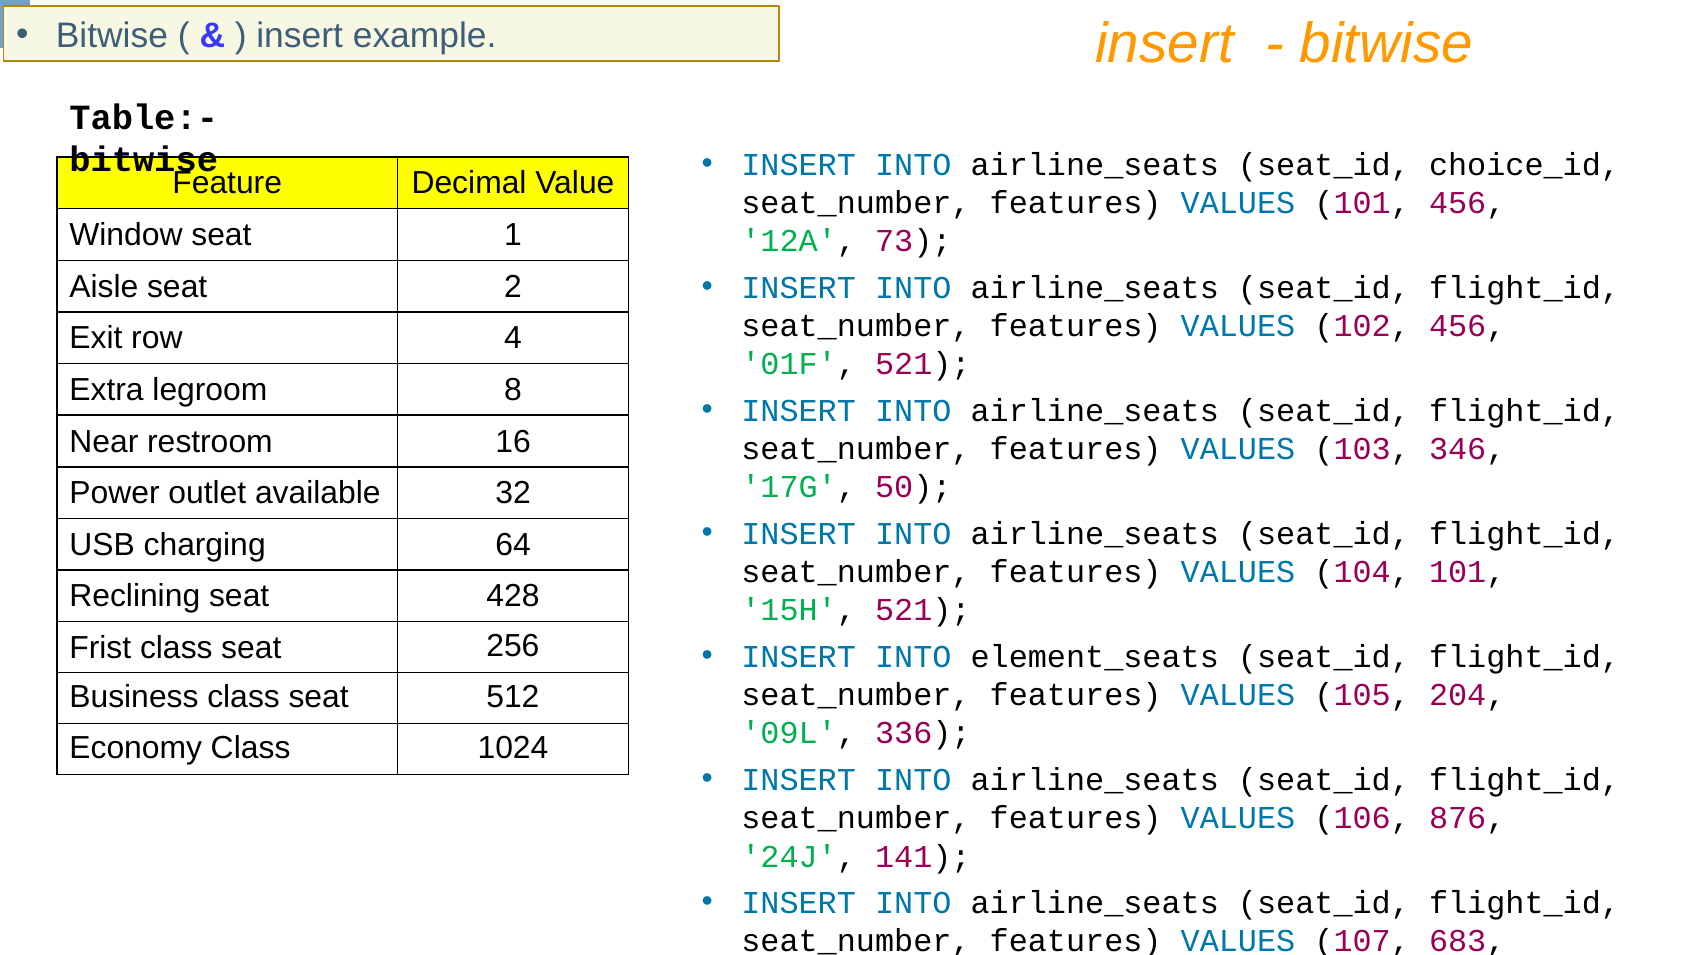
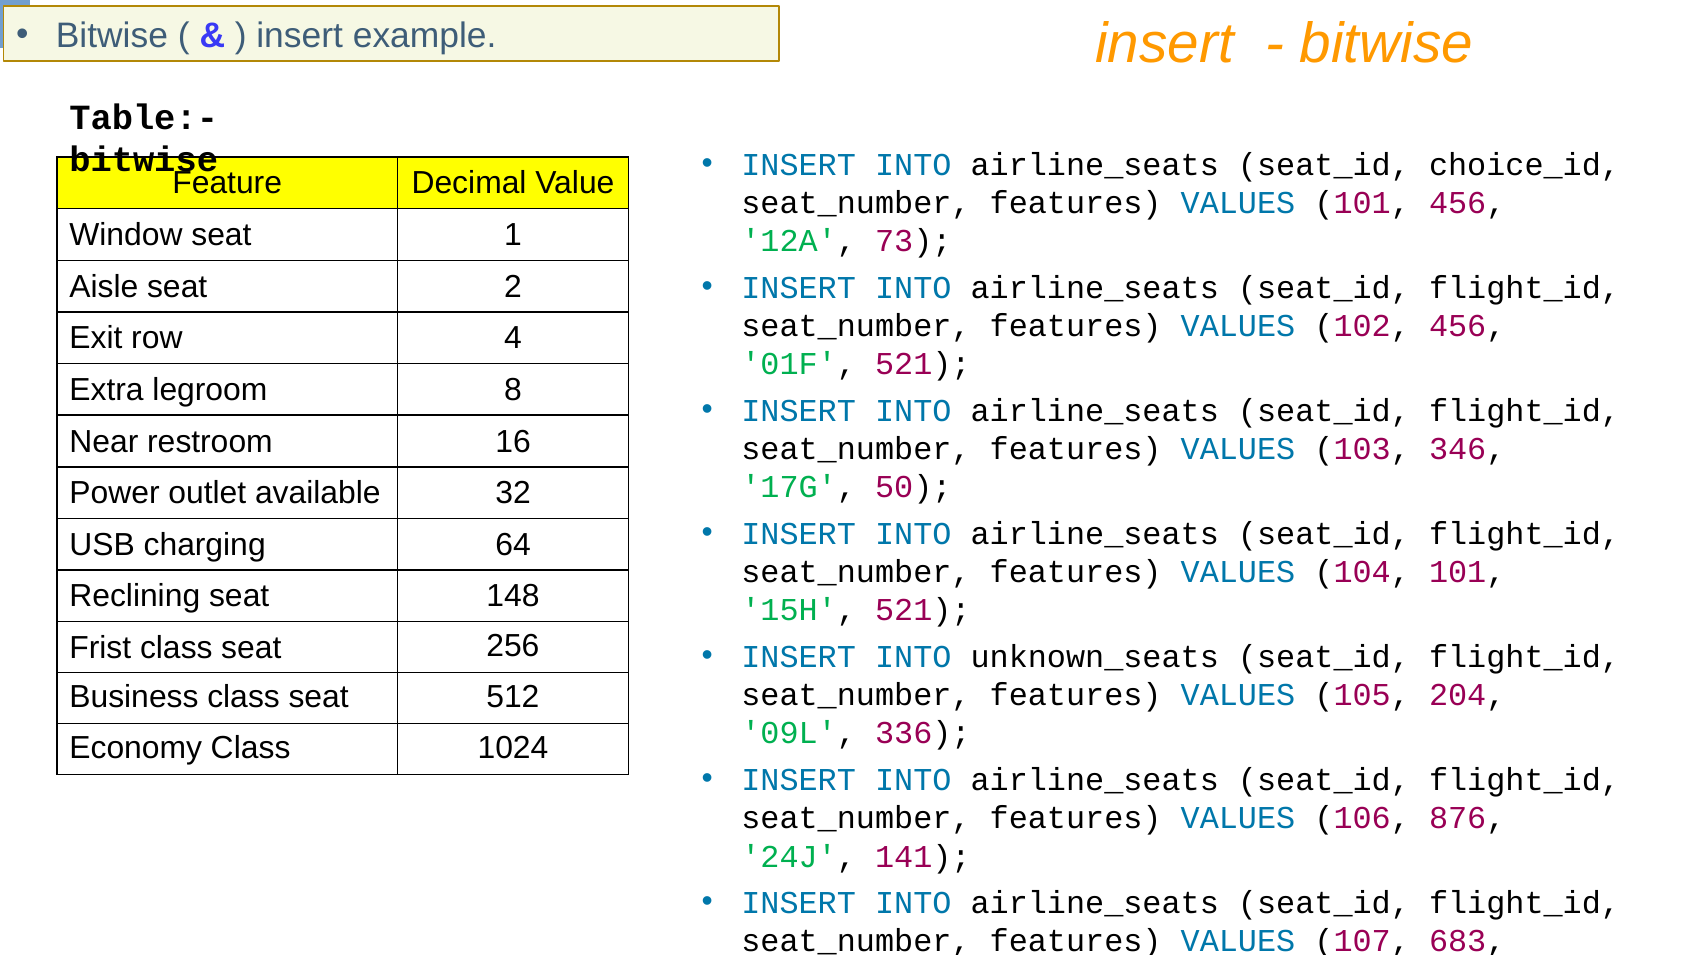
428: 428 -> 148
element_seats: element_seats -> unknown_seats
